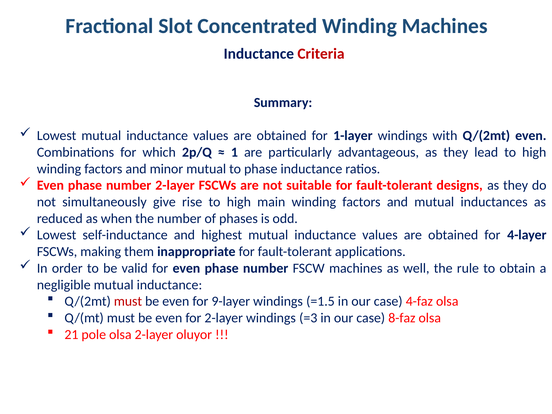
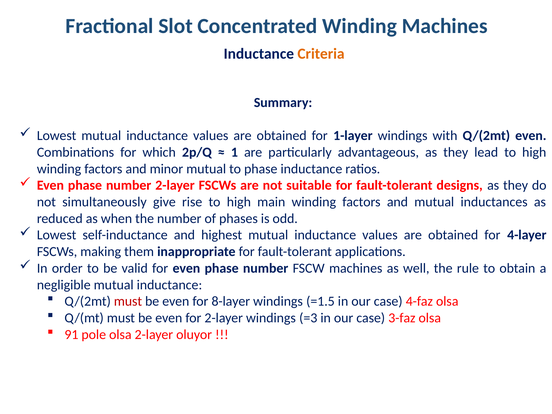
Criteria colour: red -> orange
9-layer: 9-layer -> 8-layer
8-faz: 8-faz -> 3-faz
21: 21 -> 91
